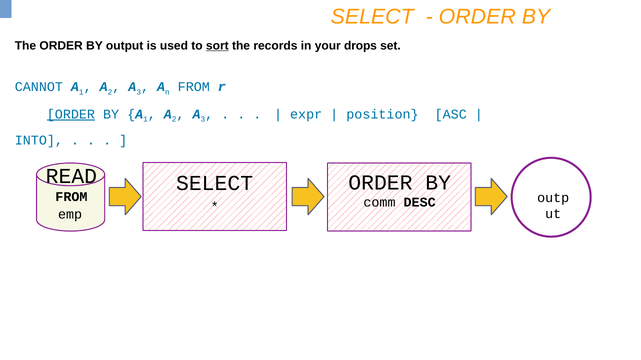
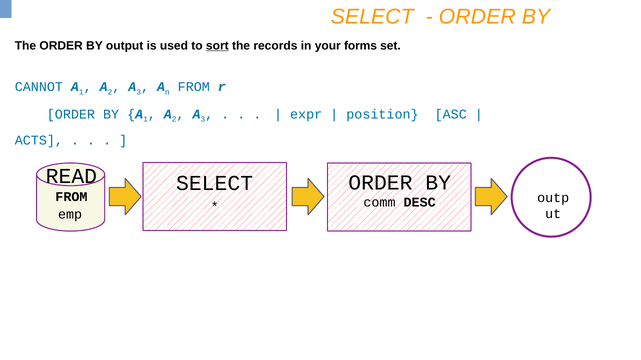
drops: drops -> forms
ORDER at (71, 114) underline: present -> none
INTO: INTO -> ACTS
